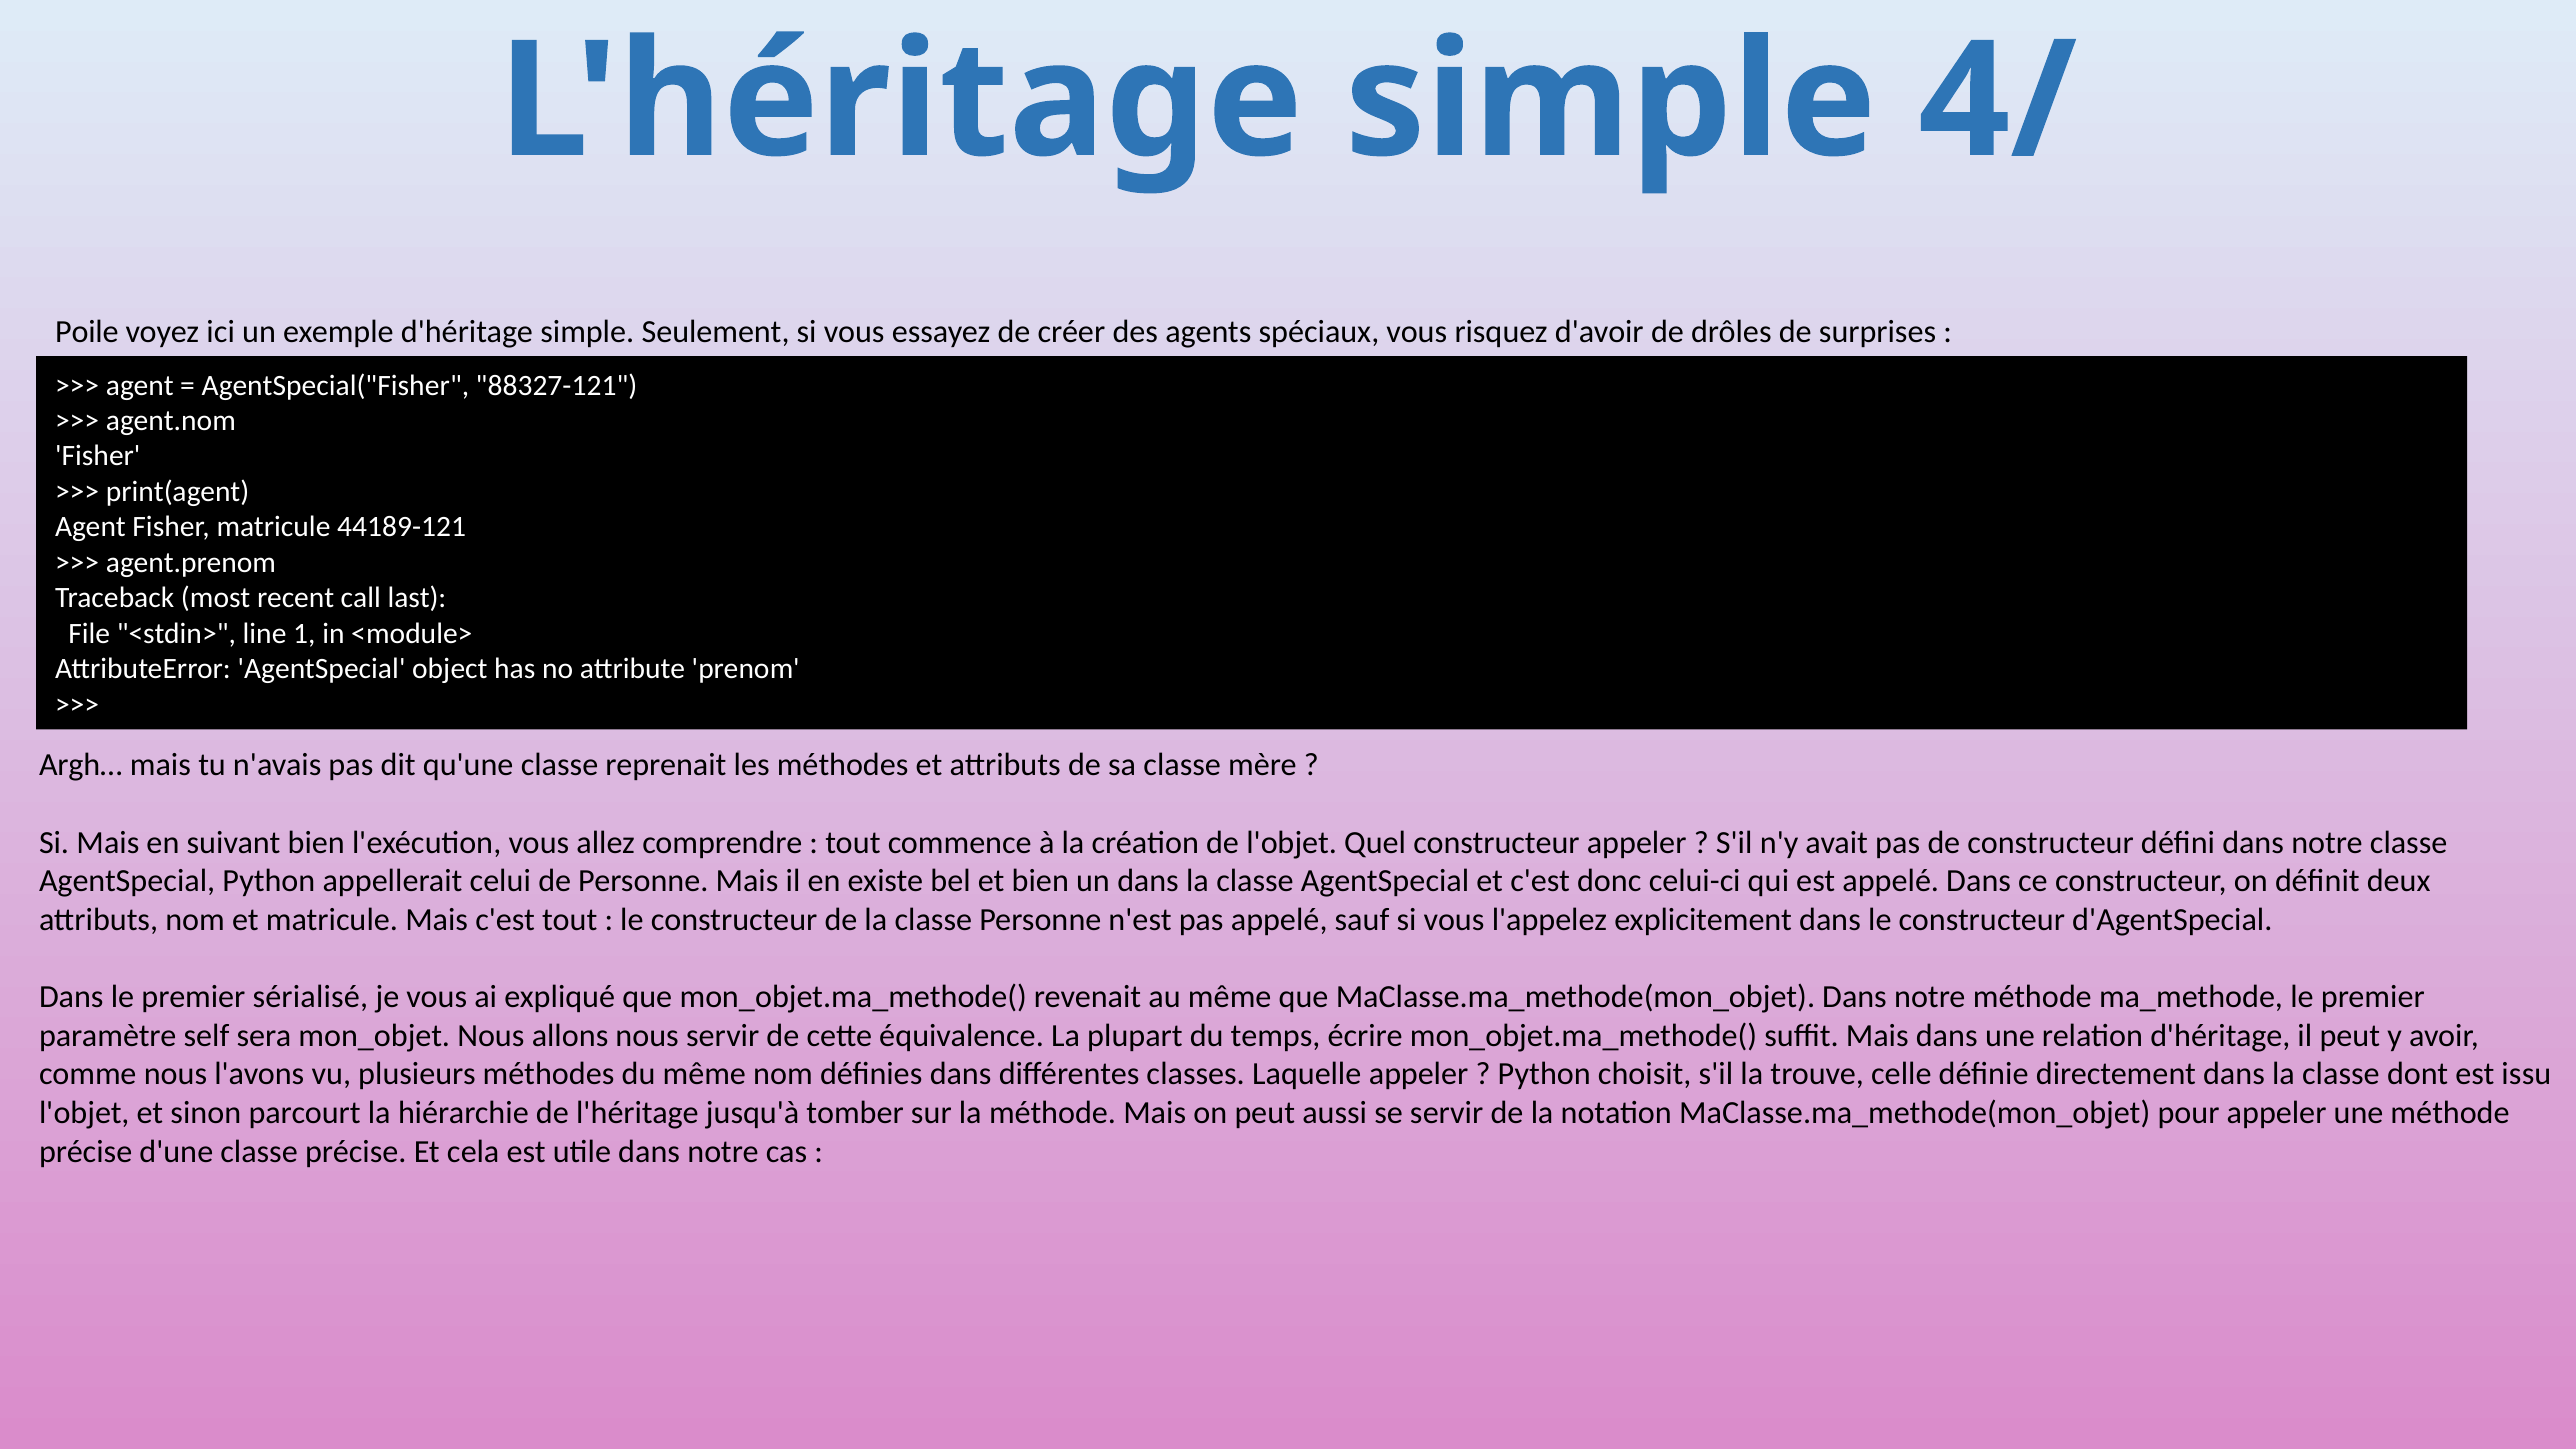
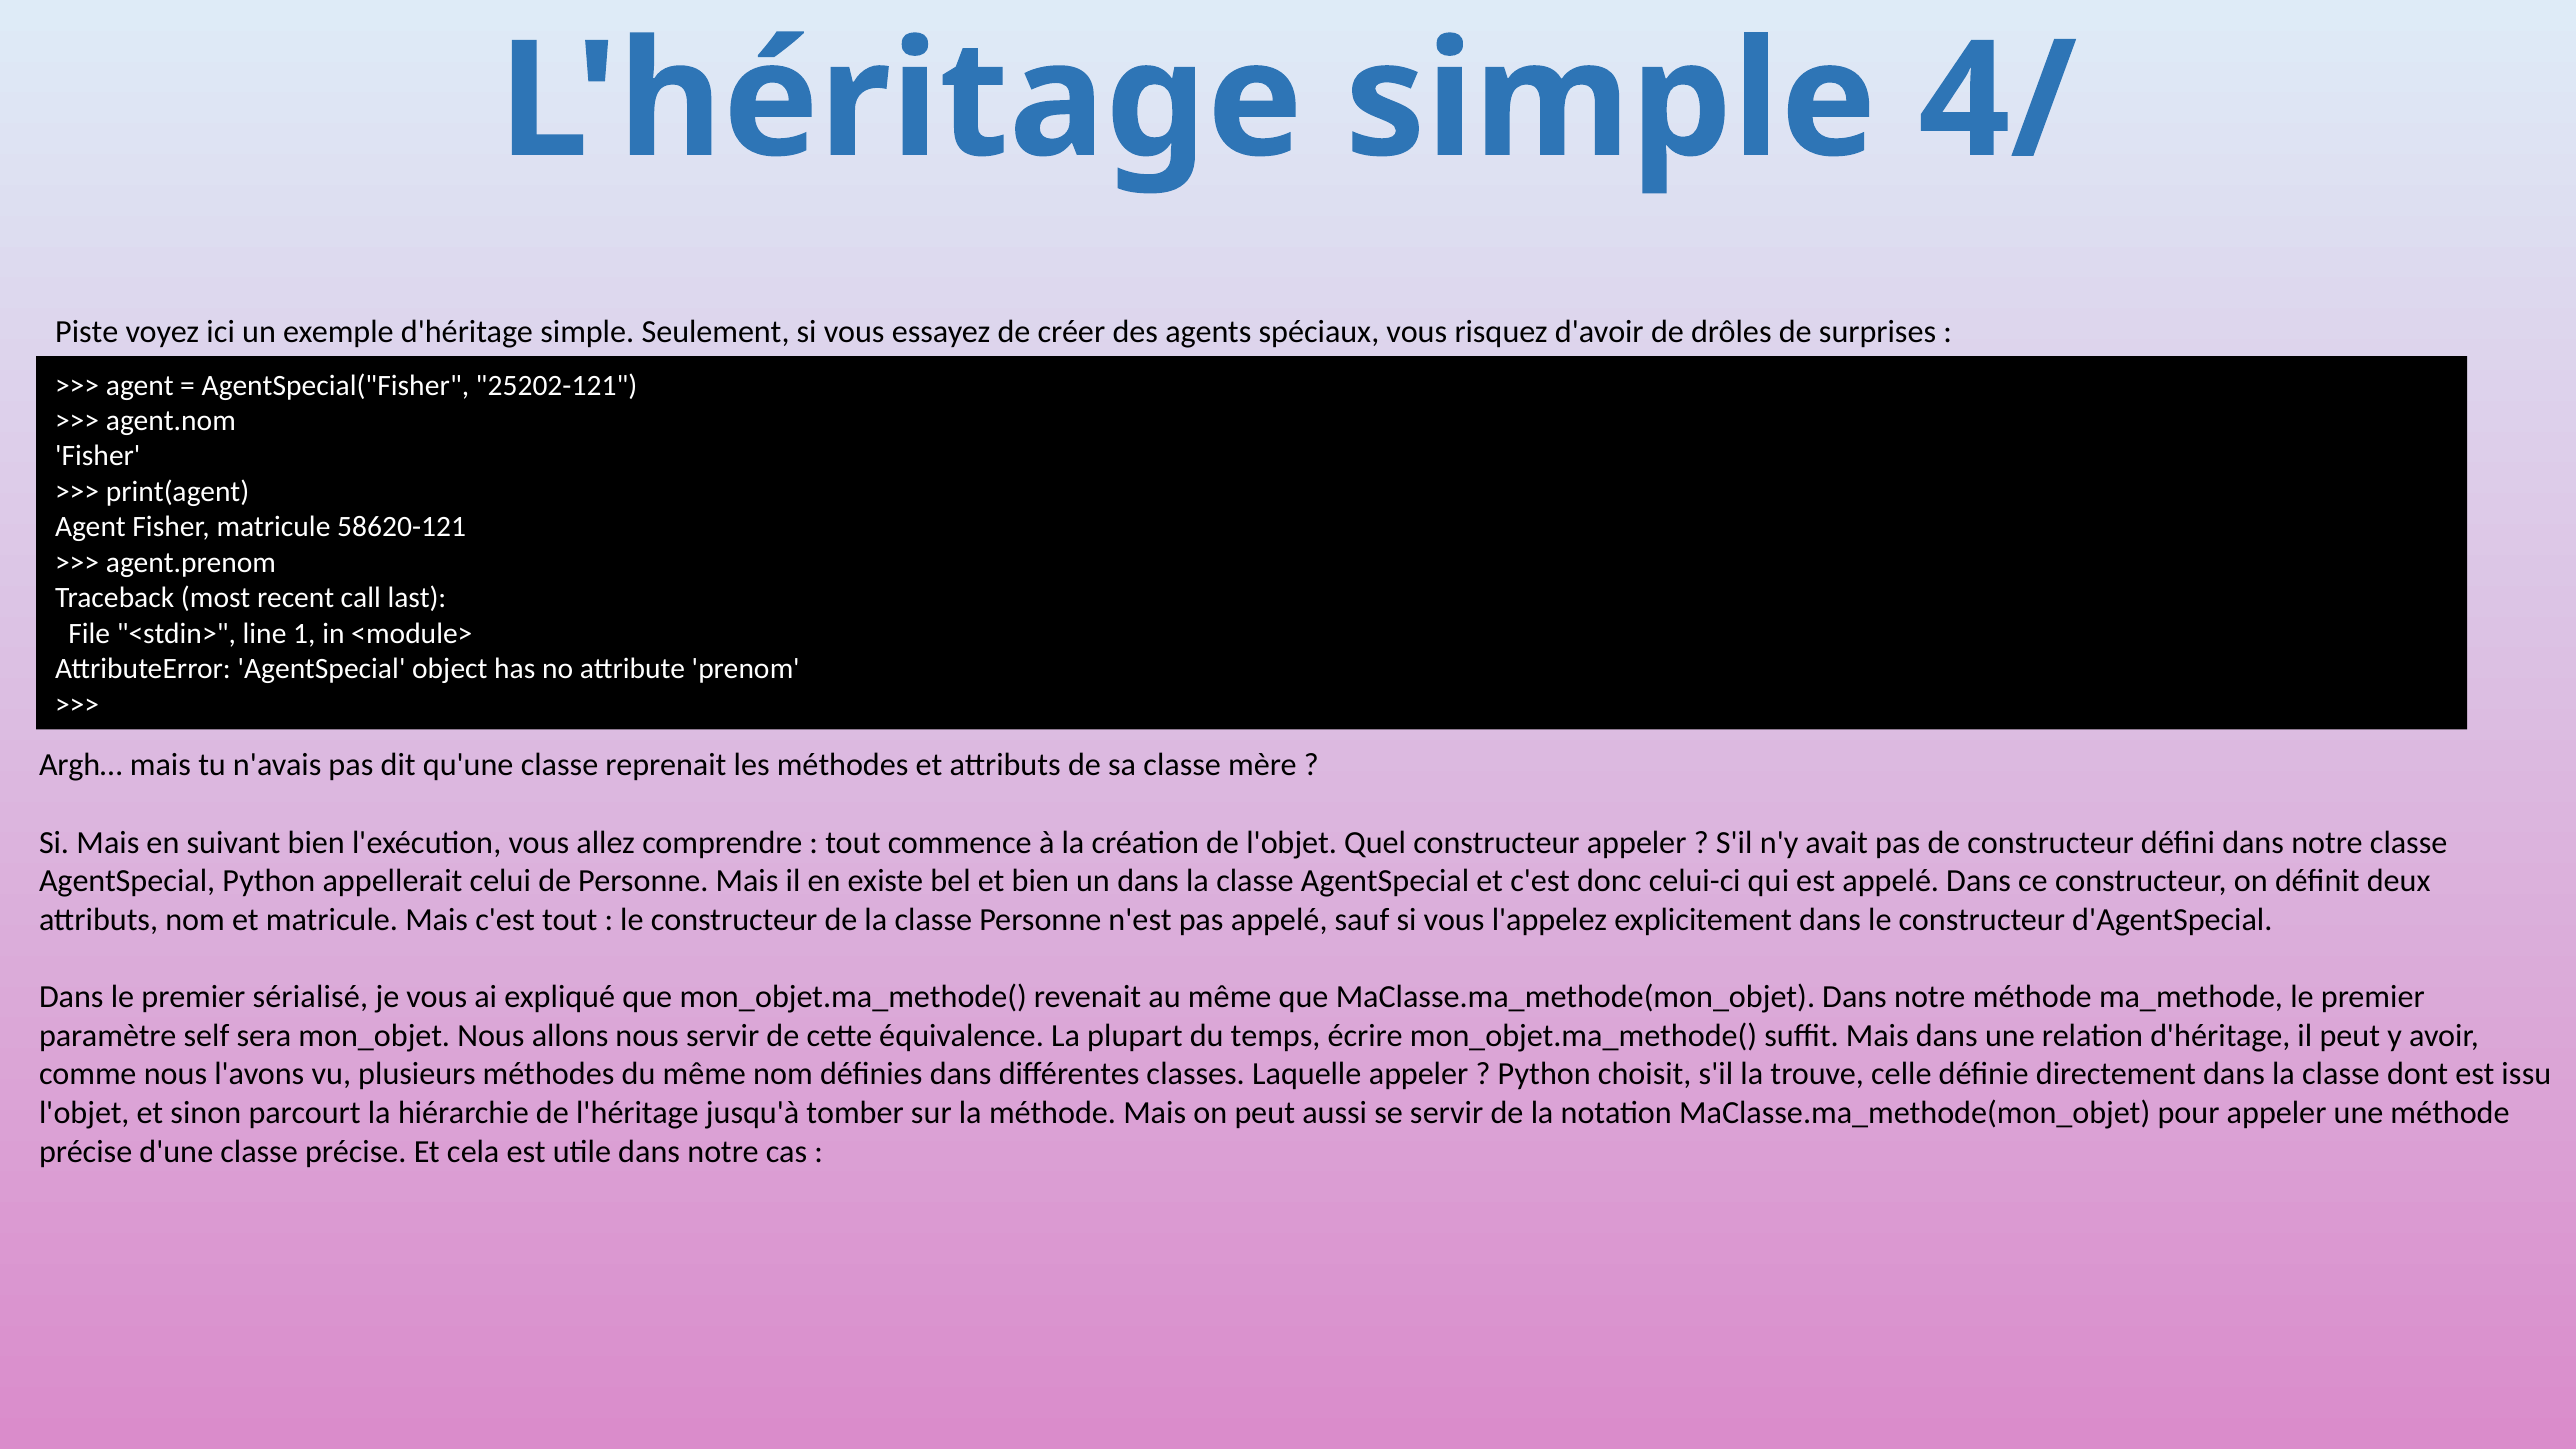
Poile: Poile -> Piste
88327-121: 88327-121 -> 25202-121
44189-121: 44189-121 -> 58620-121
